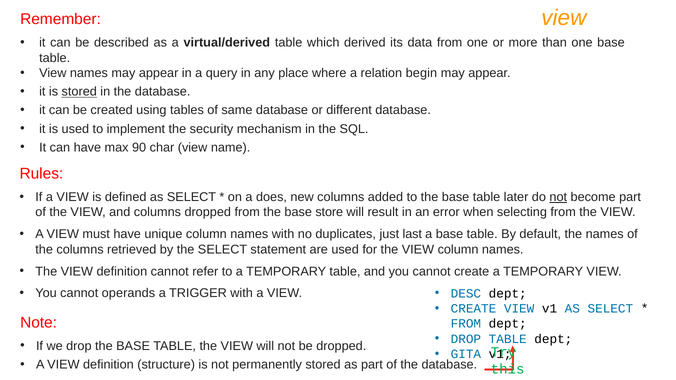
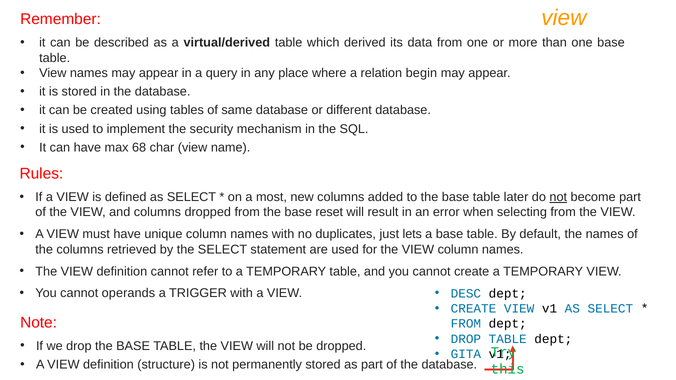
stored at (79, 92) underline: present -> none
90: 90 -> 68
does: does -> most
store: store -> reset
last: last -> lets
